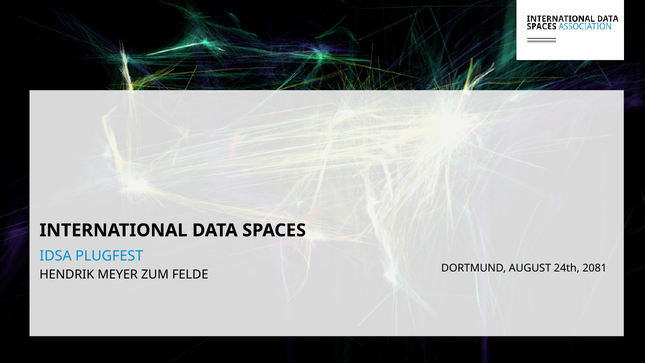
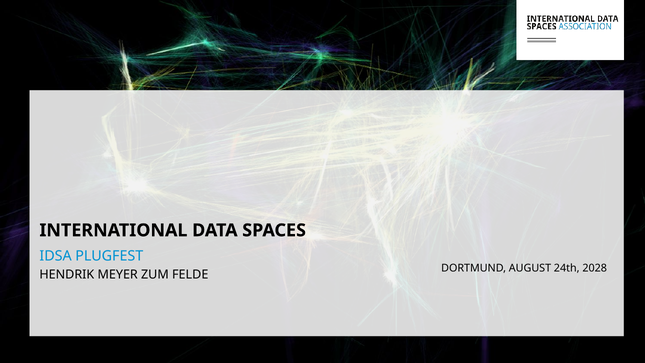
2081: 2081 -> 2028
